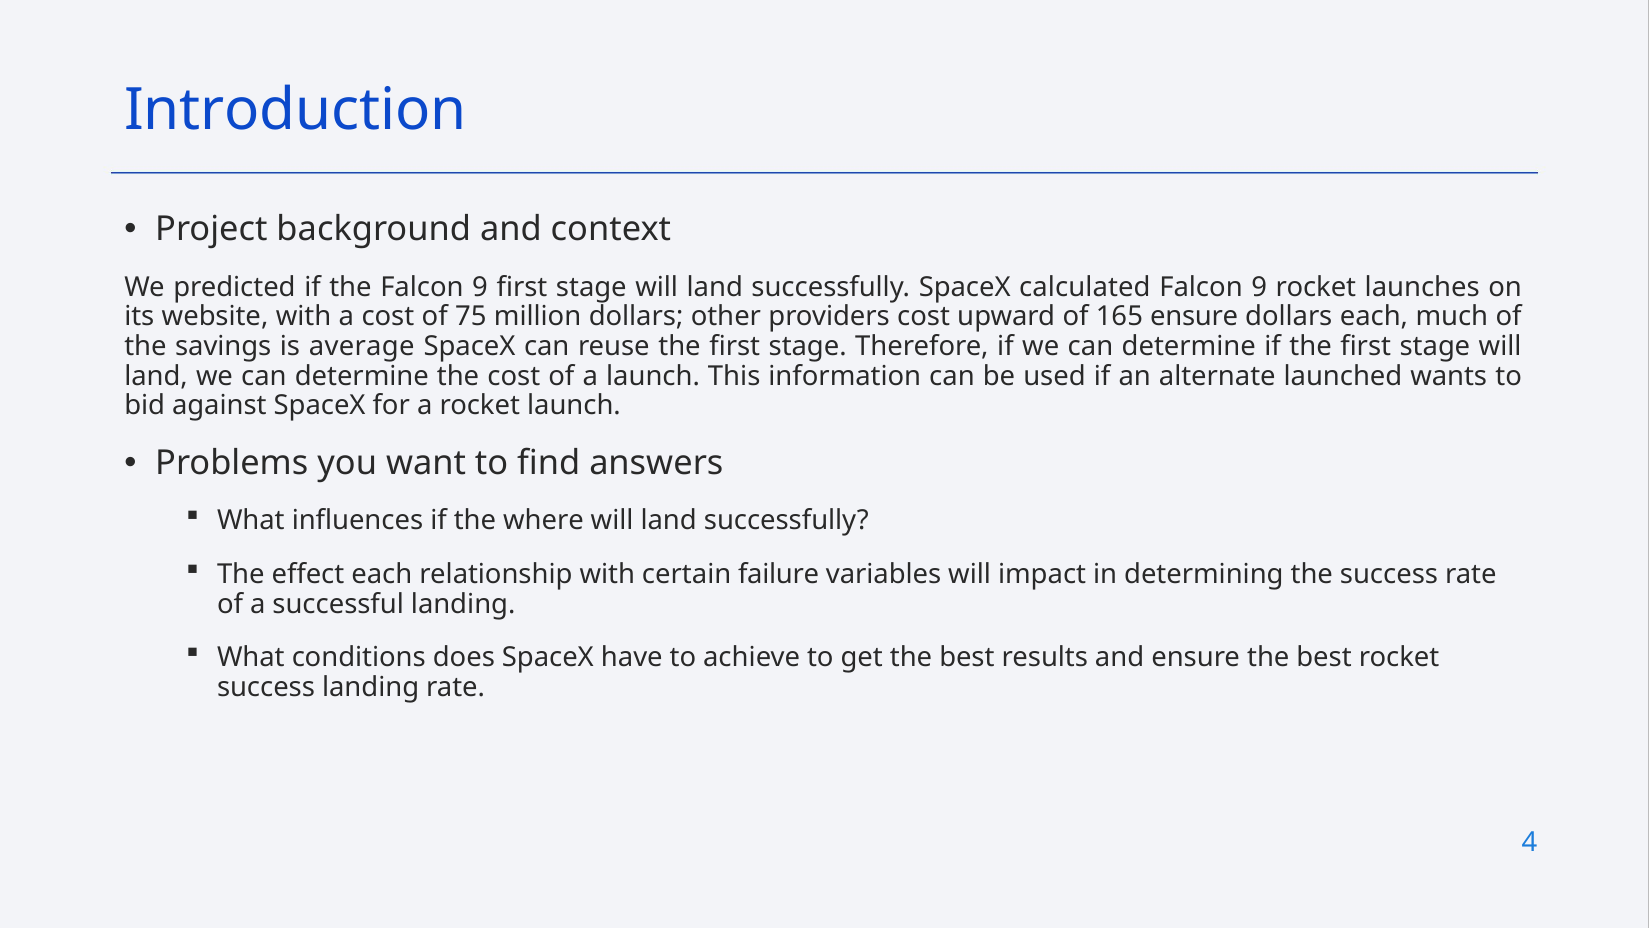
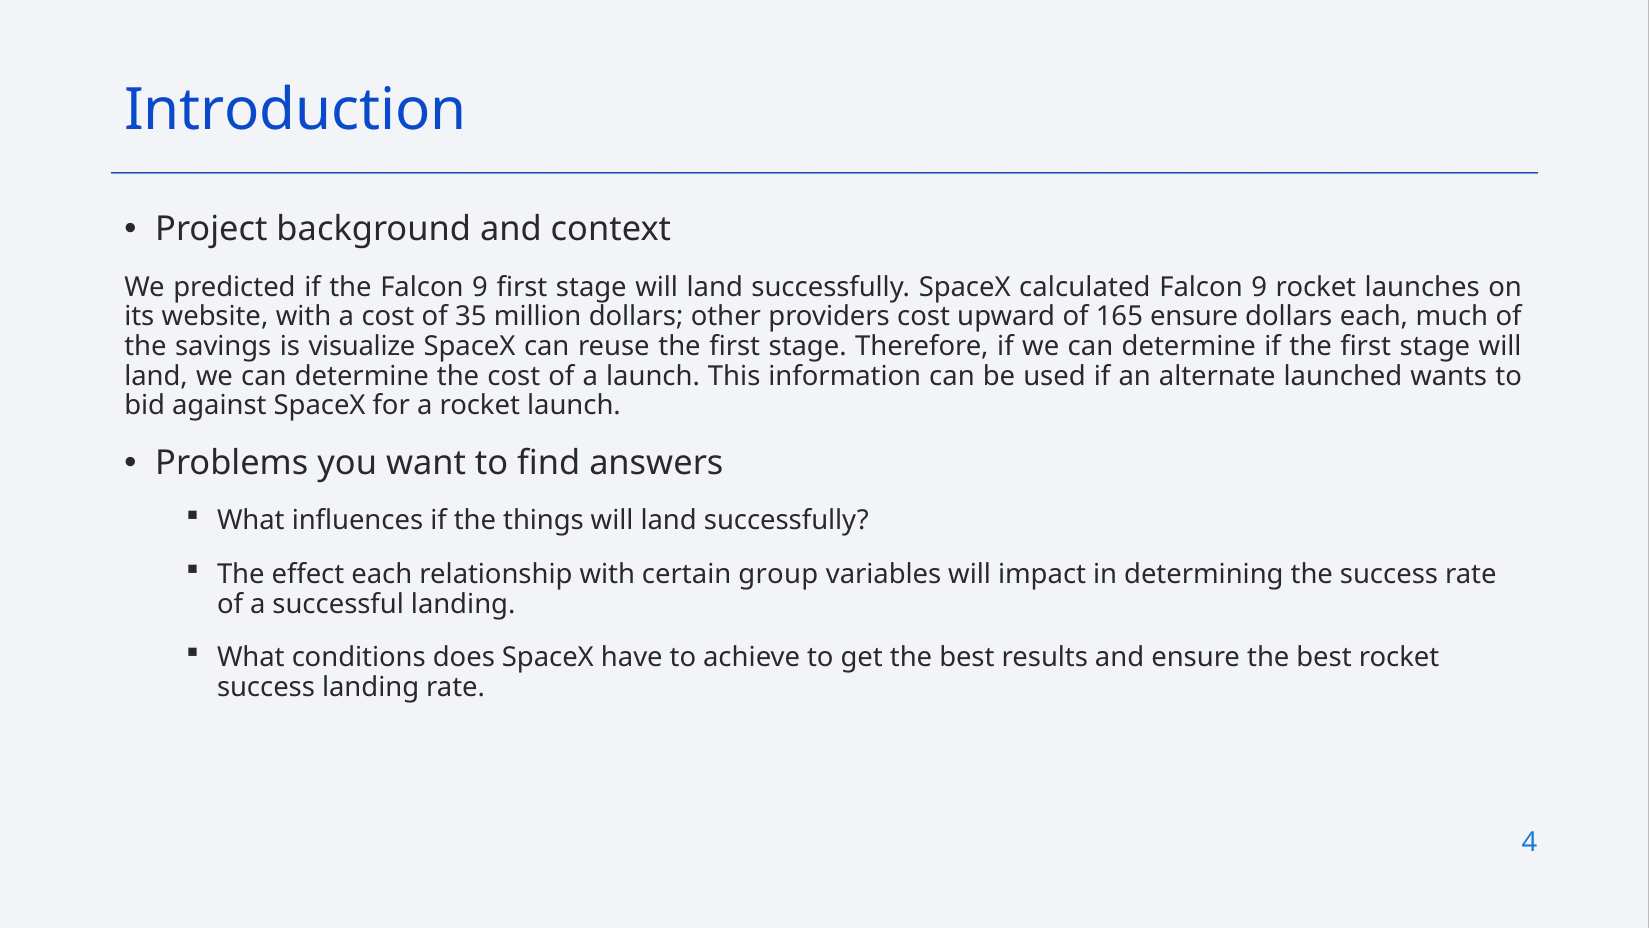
75: 75 -> 35
average: average -> visualize
where: where -> things
failure: failure -> group
